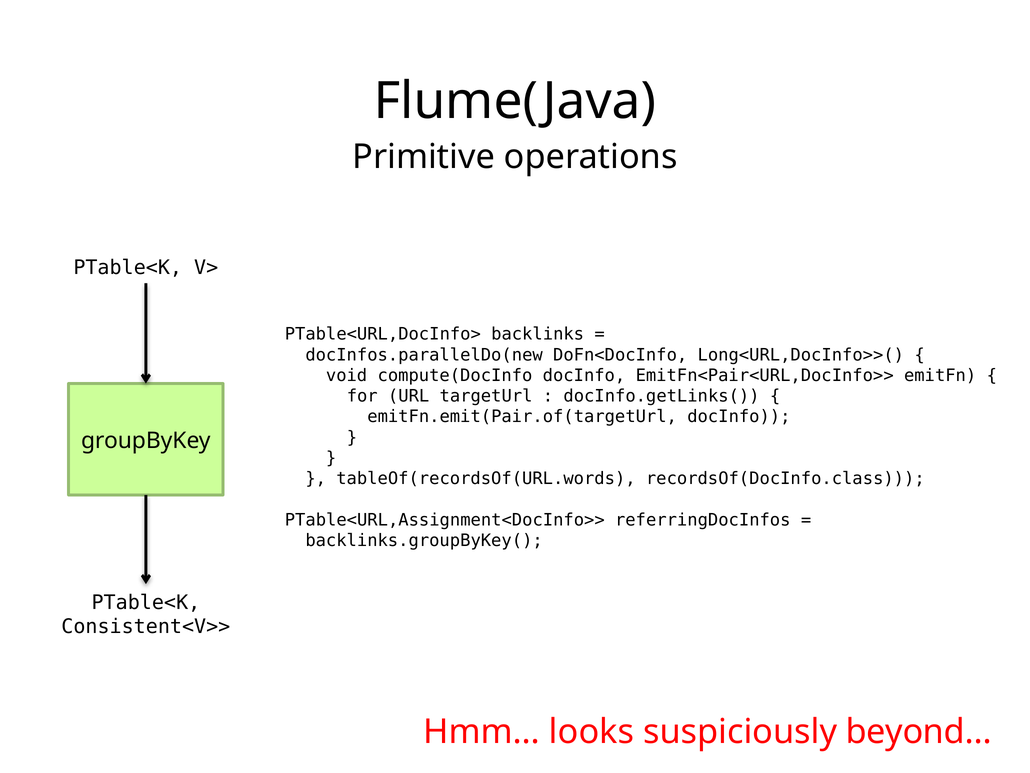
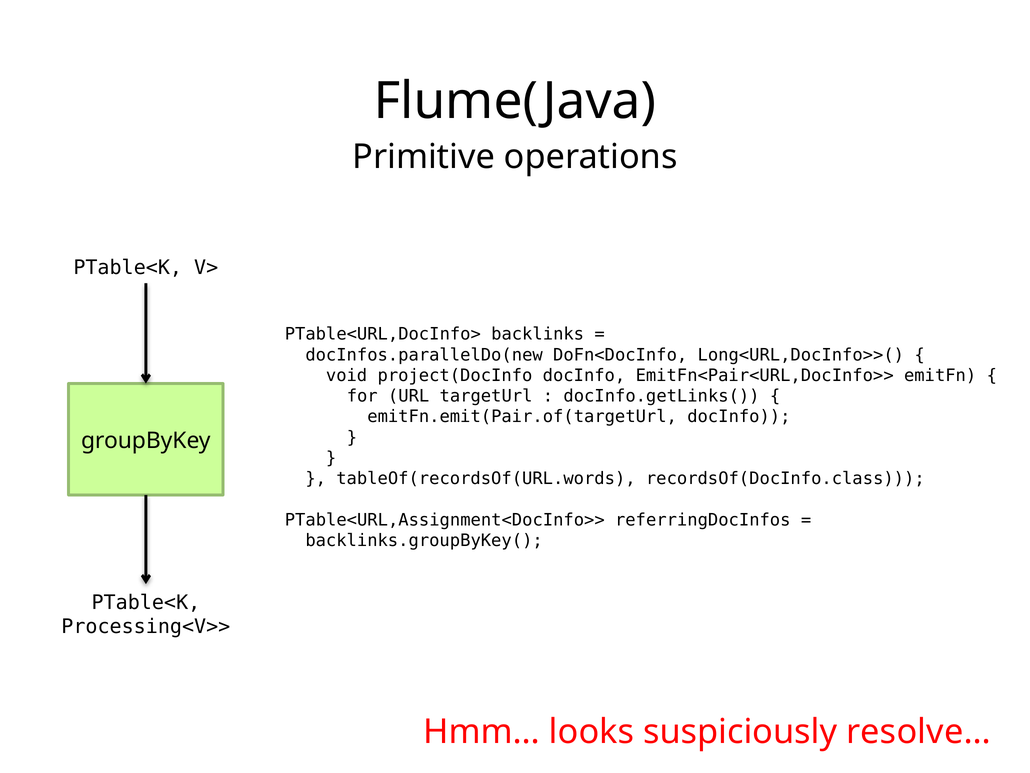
compute(DocInfo: compute(DocInfo -> project(DocInfo
Consistent<V>>: Consistent<V>> -> Processing<V>>
beyond…: beyond… -> resolve…
